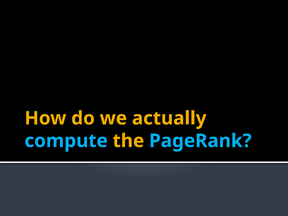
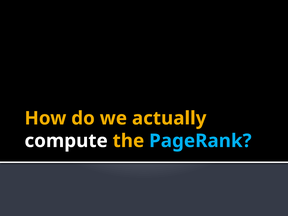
compute colour: light blue -> white
